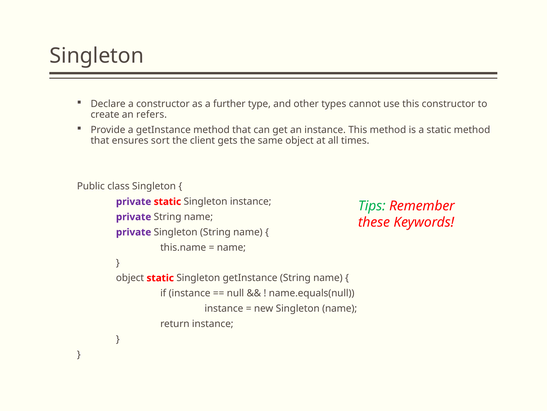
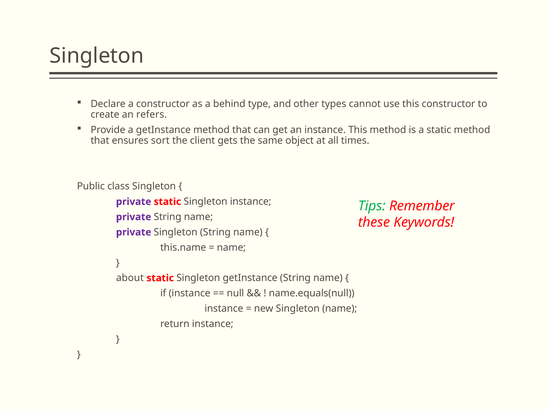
further: further -> behind
object at (130, 278): object -> about
